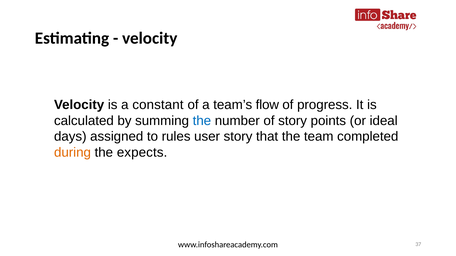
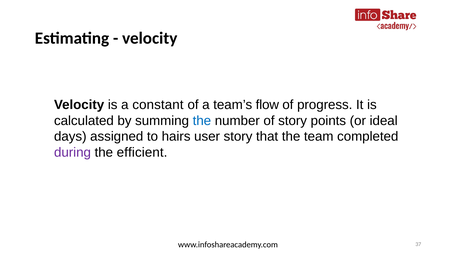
rules: rules -> hairs
during colour: orange -> purple
expects: expects -> efficient
